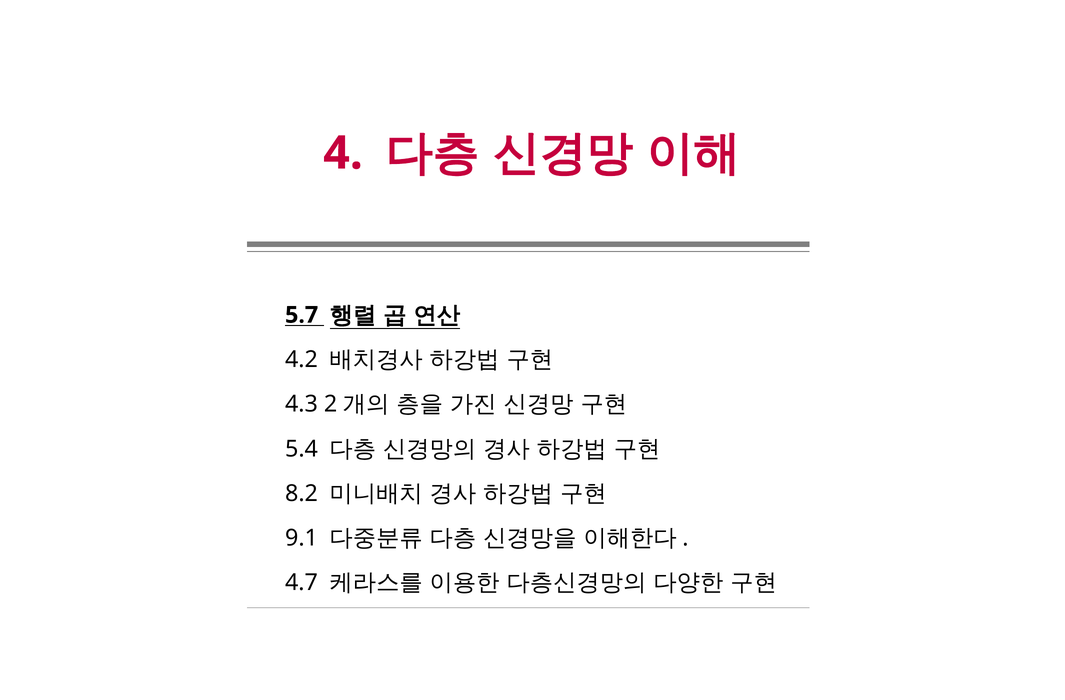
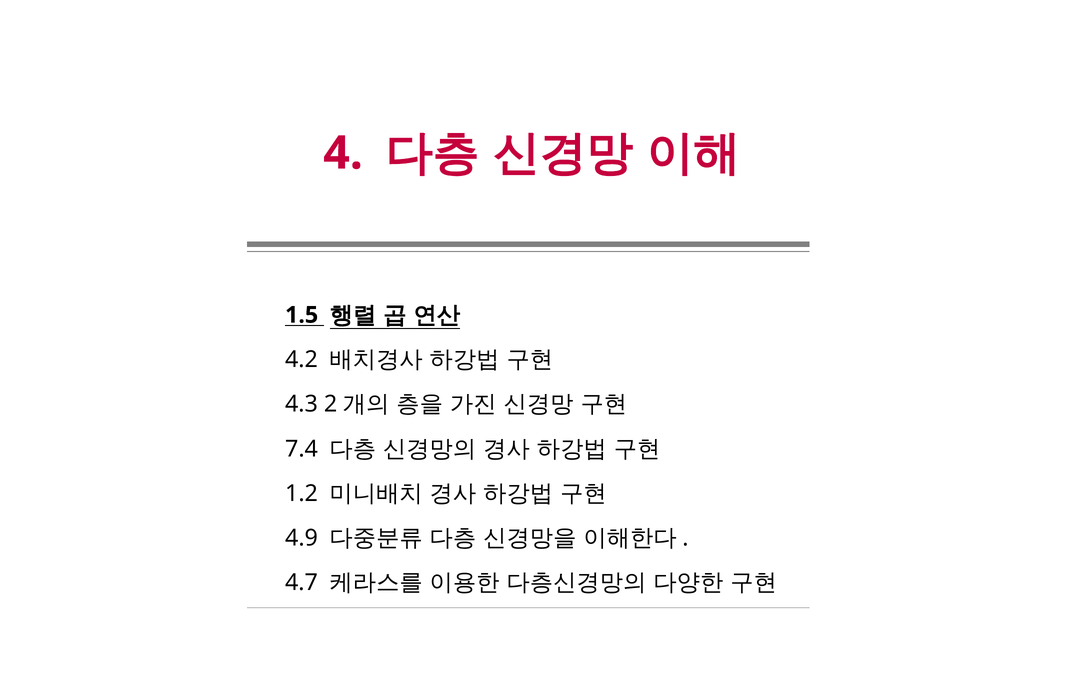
5.7: 5.7 -> 1.5
5.4: 5.4 -> 7.4
8.2: 8.2 -> 1.2
9.1: 9.1 -> 4.9
